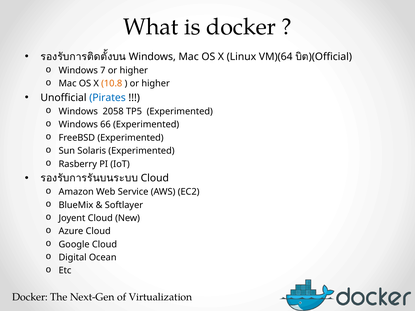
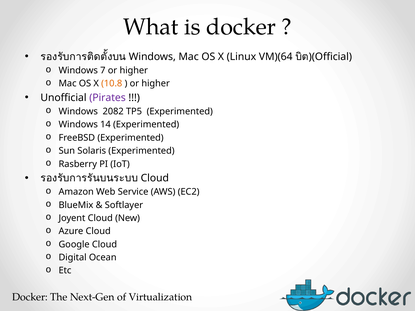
Pirates colour: blue -> purple
2058: 2058 -> 2082
66: 66 -> 14
